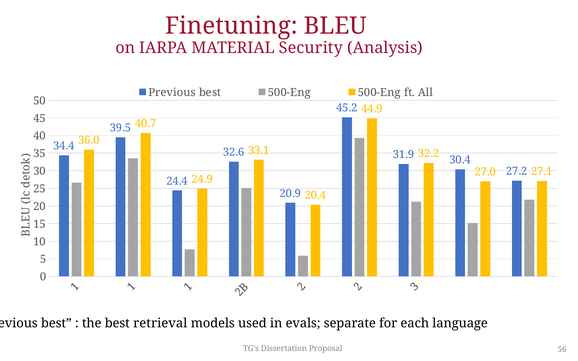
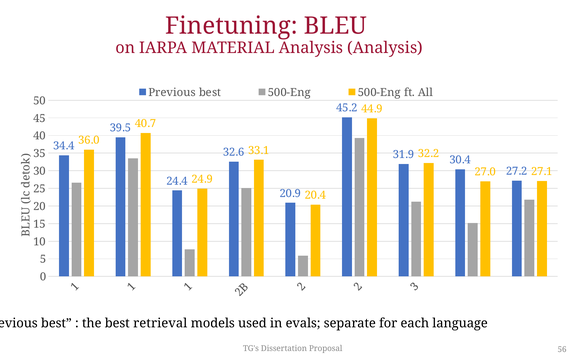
MATERIAL Security: Security -> Analysis
